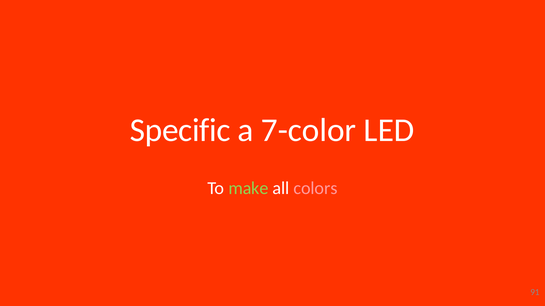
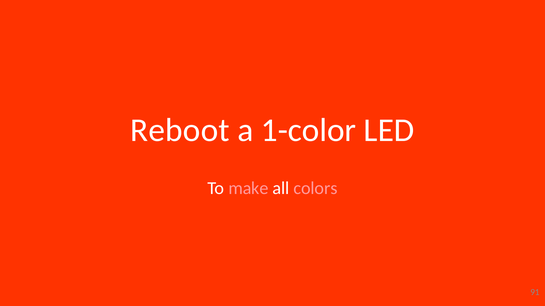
Specific: Specific -> Reboot
7-color: 7-color -> 1-color
make colour: light green -> pink
